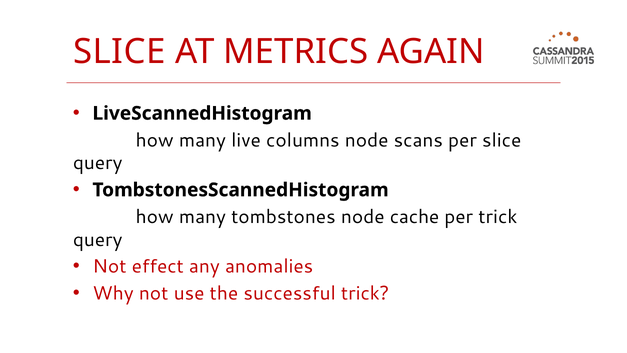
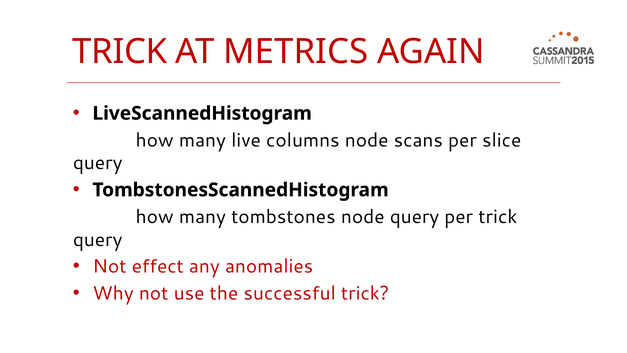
SLICE at (119, 52): SLICE -> TRICK
node cache: cache -> query
